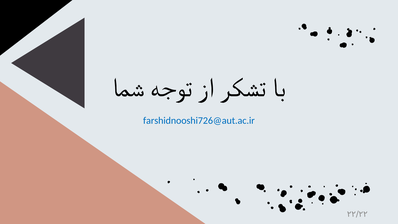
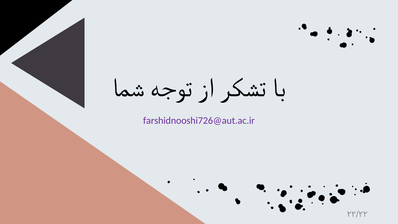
farshidnooshi726@aut.ac.ir colour: blue -> purple
